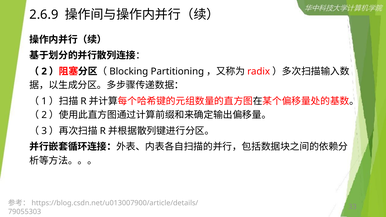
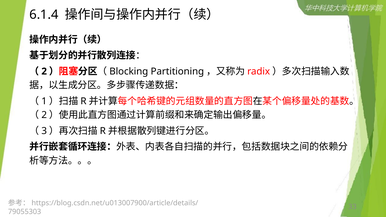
2.6.9: 2.6.9 -> 6.1.4
